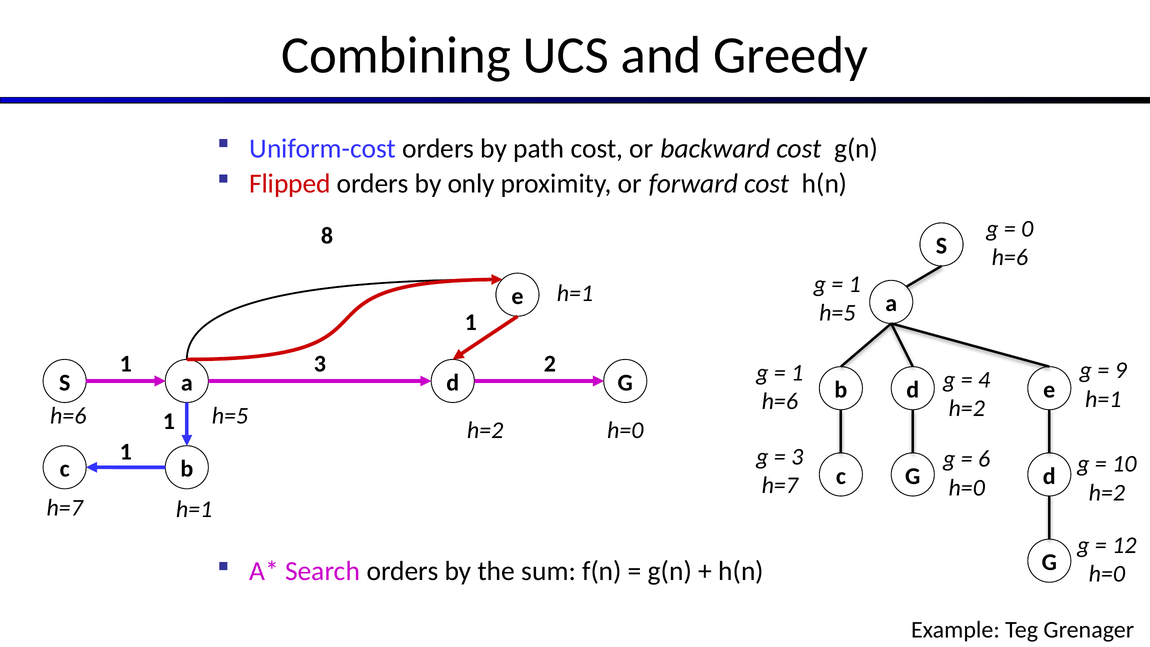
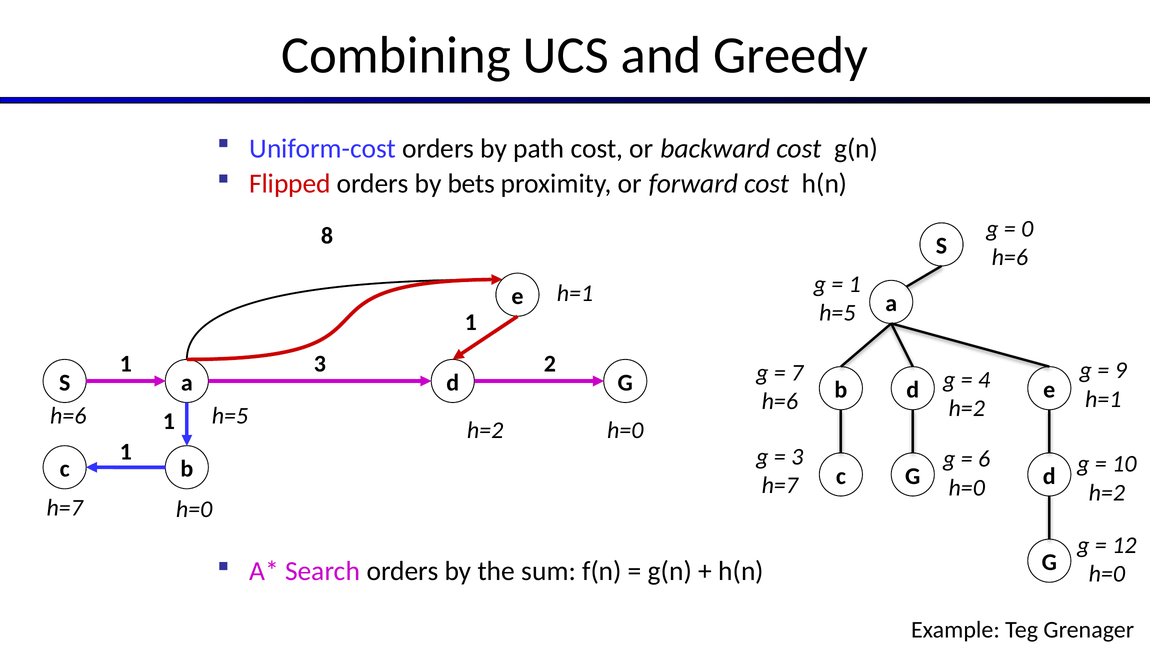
only: only -> bets
1 at (797, 373): 1 -> 7
h=1 at (194, 509): h=1 -> h=0
